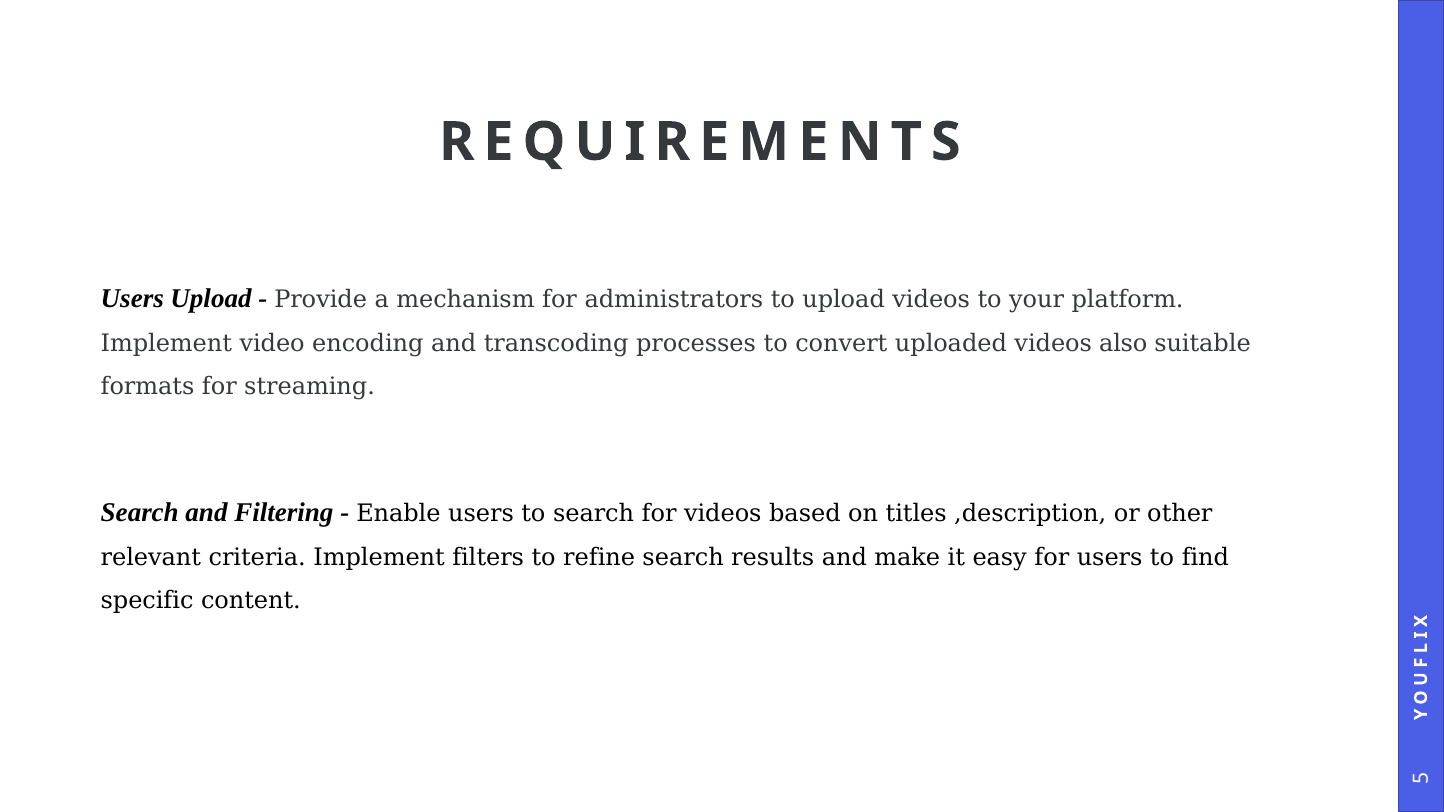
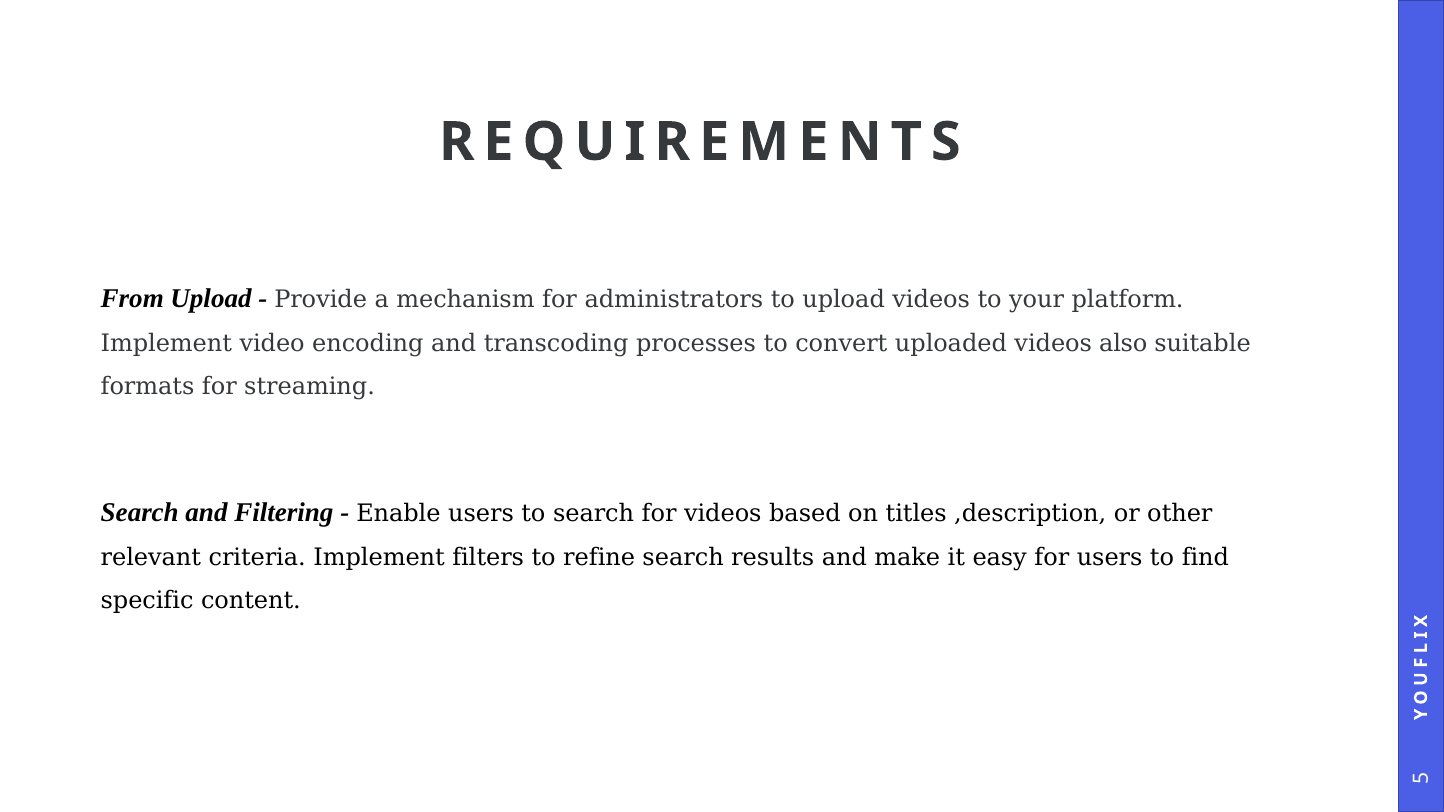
Users at (132, 299): Users -> From
